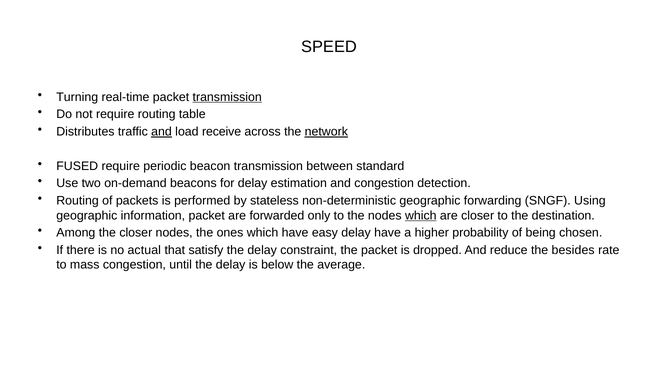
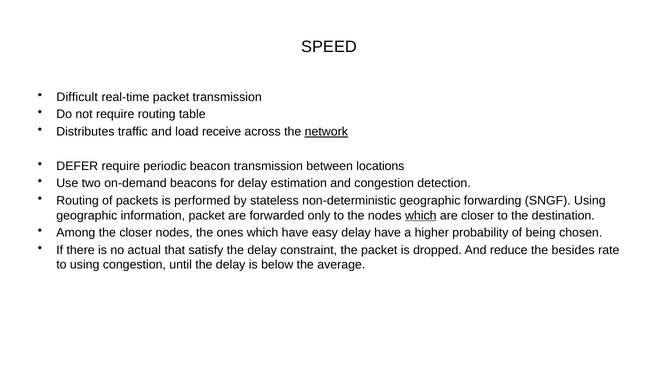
Turning: Turning -> Difficult
transmission at (227, 97) underline: present -> none
and at (162, 132) underline: present -> none
FUSED: FUSED -> DEFER
standard: standard -> locations
to mass: mass -> using
